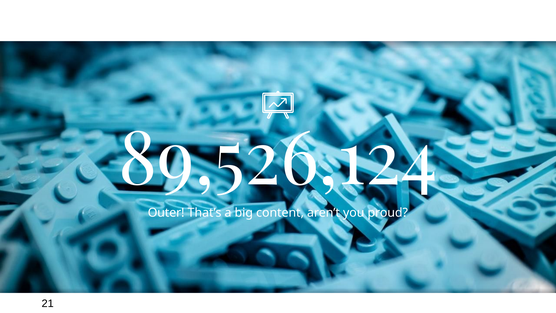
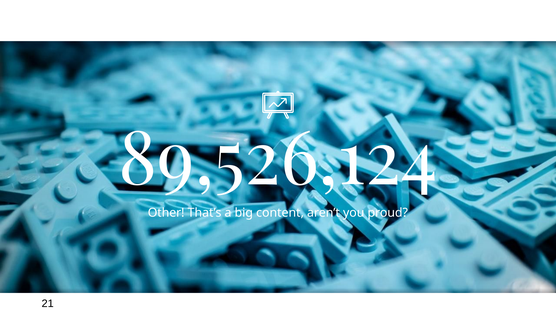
Outer: Outer -> Other
